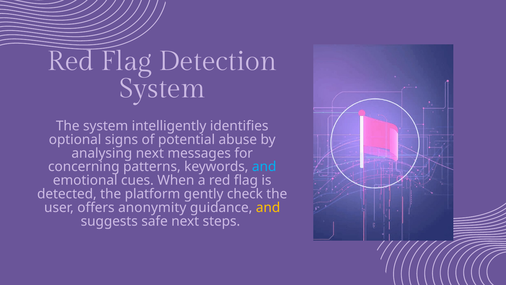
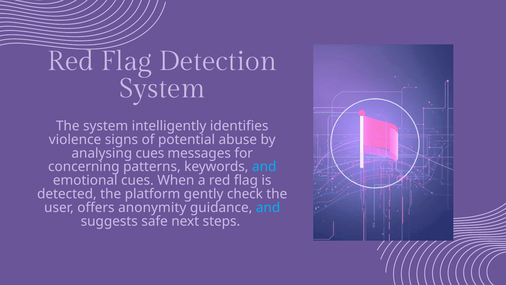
optional: optional -> violence
analysing next: next -> cues
and at (268, 207) colour: yellow -> light blue
